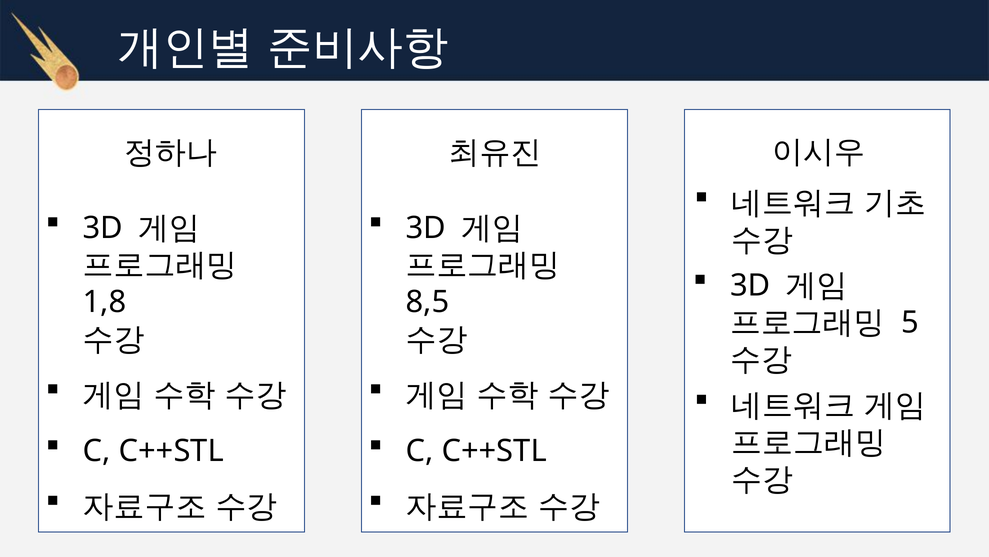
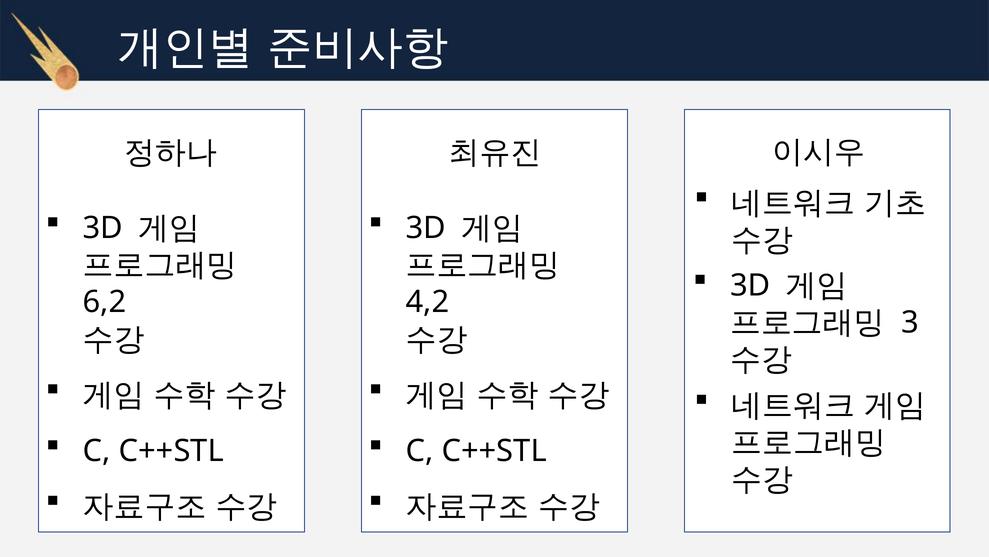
1,8: 1,8 -> 6,2
8,5: 8,5 -> 4,2
5: 5 -> 3
